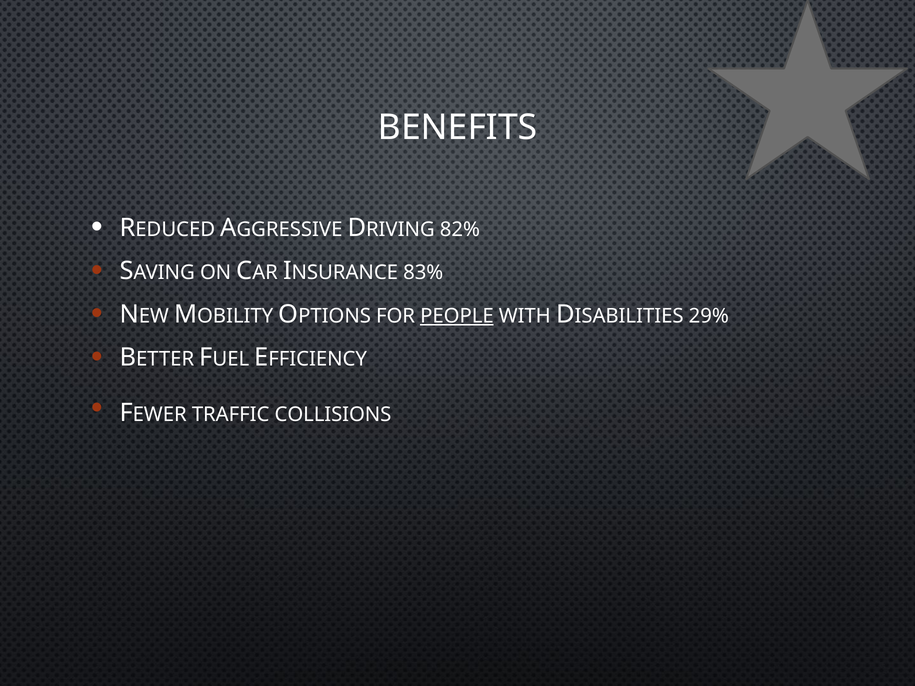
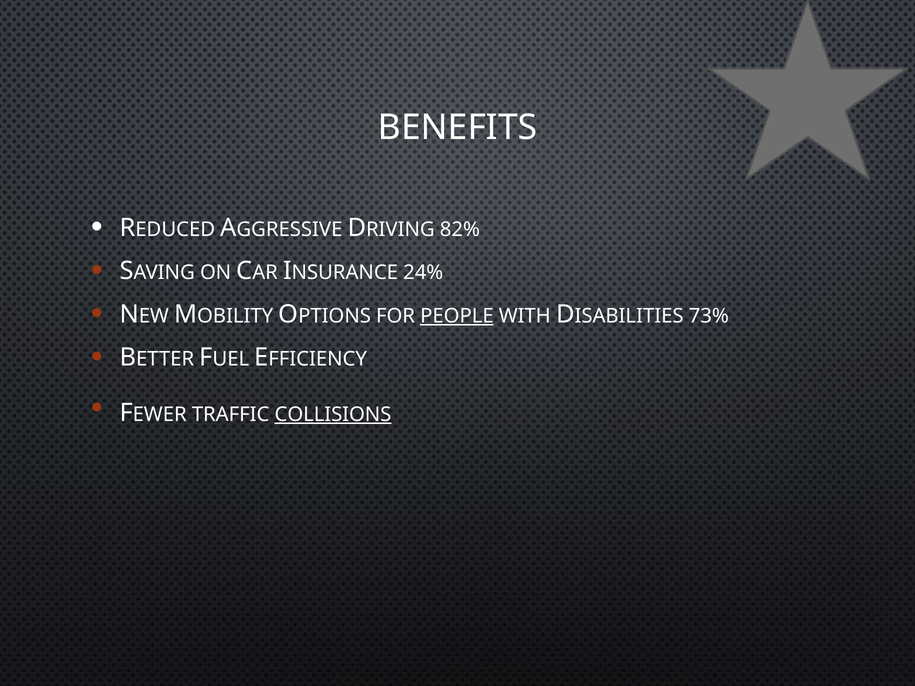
83%: 83% -> 24%
29%: 29% -> 73%
COLLISIONS underline: none -> present
